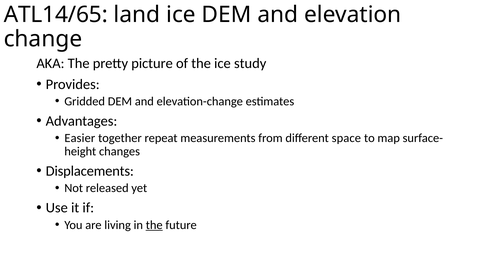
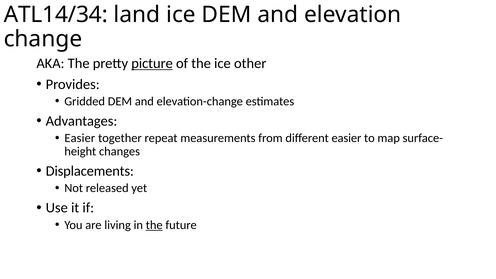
ATL14/65: ATL14/65 -> ATL14/34
picture underline: none -> present
study: study -> other
different space: space -> easier
